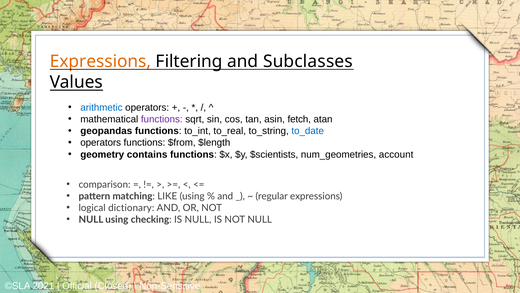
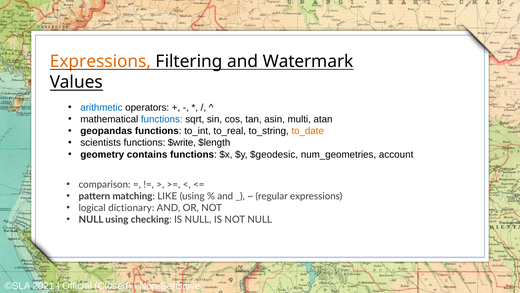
Subclasses: Subclasses -> Watermark
functions at (162, 119) colour: purple -> blue
fetch: fetch -> multi
to_date colour: blue -> orange
operators at (101, 142): operators -> scientists
$from: $from -> $write
$scientists: $scientists -> $geodesic
